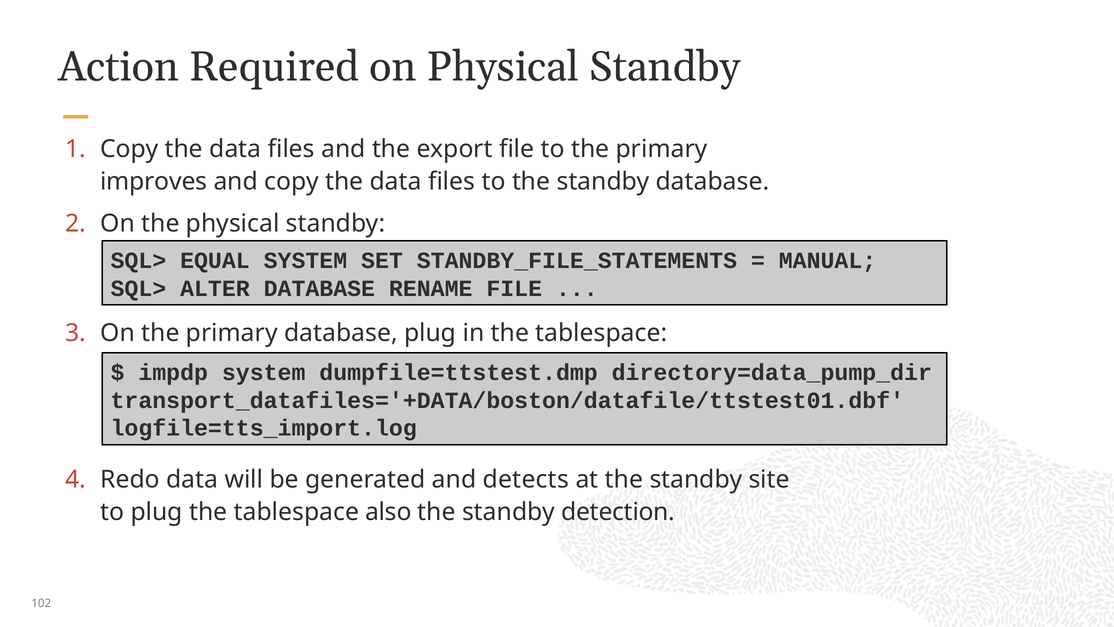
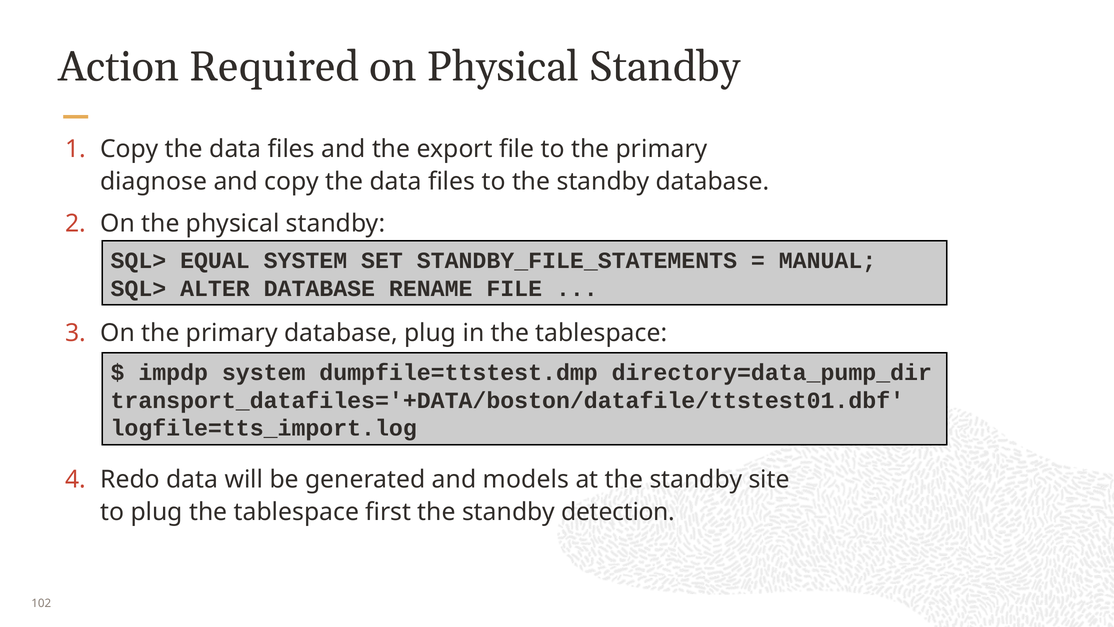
improves: improves -> diagnose
detects: detects -> models
also: also -> first
